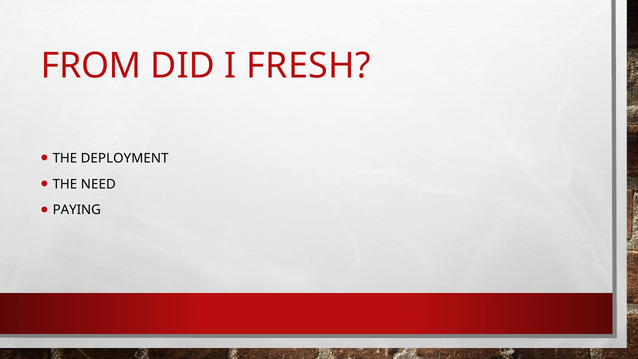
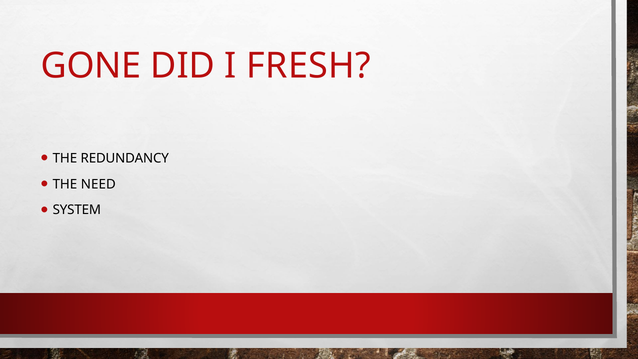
FROM: FROM -> GONE
DEPLOYMENT: DEPLOYMENT -> REDUNDANCY
PAYING: PAYING -> SYSTEM
